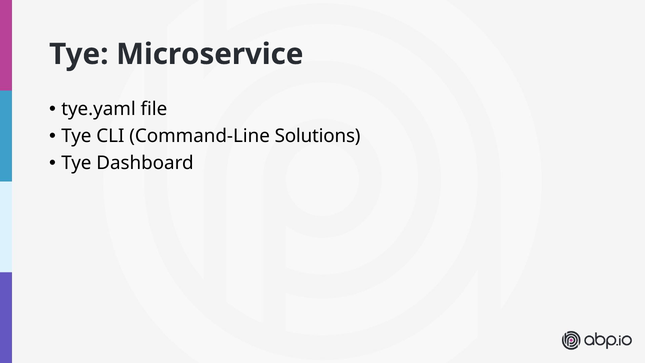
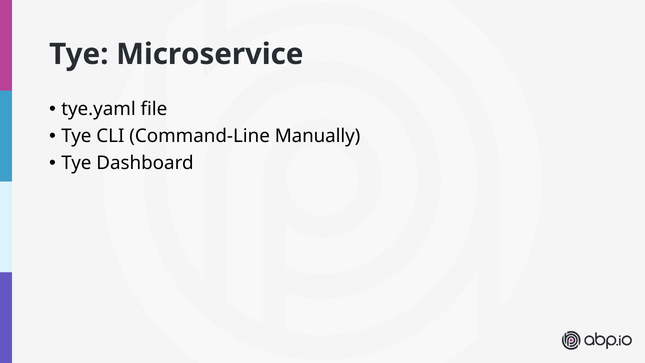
Solutions: Solutions -> Manually
